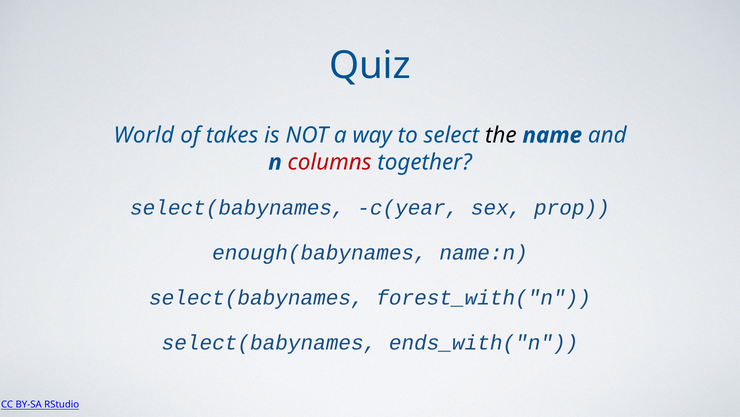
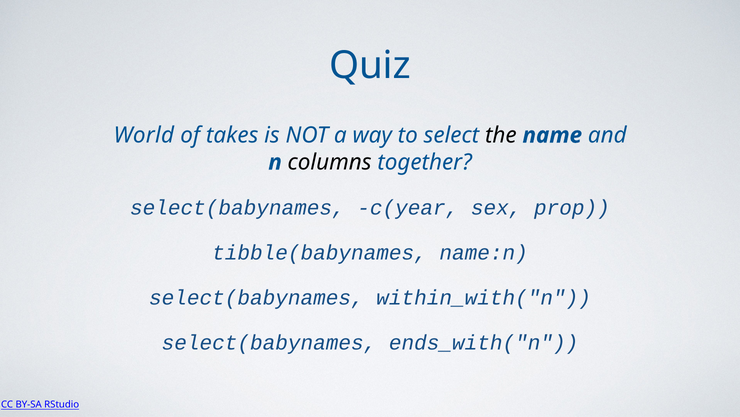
columns colour: red -> black
enough(babynames: enough(babynames -> tibble(babynames
forest_with("n: forest_with("n -> within_with("n
